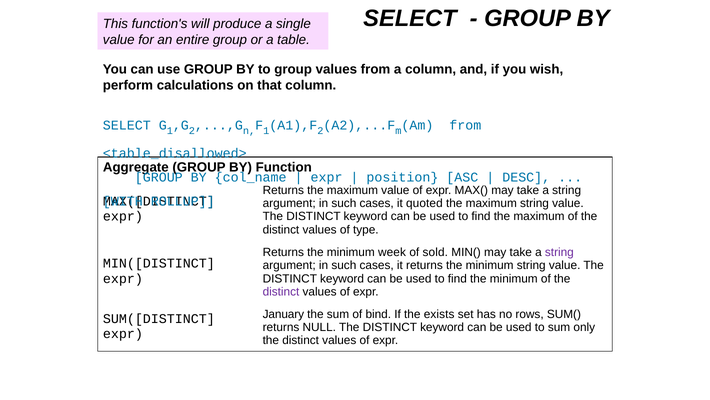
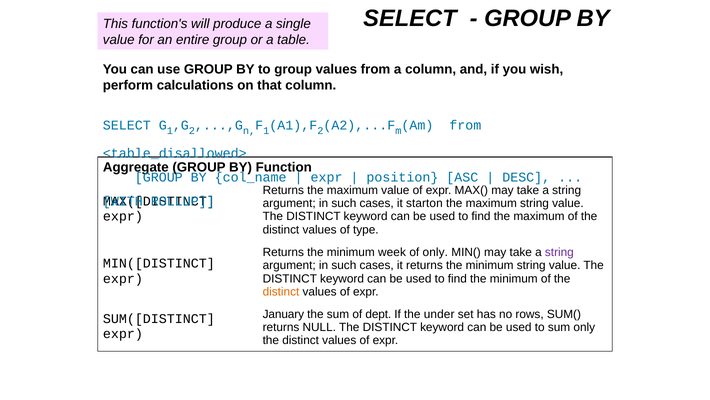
quoted: quoted -> starton
of sold: sold -> only
distinct at (281, 291) colour: purple -> orange
bind: bind -> dept
exists: exists -> under
